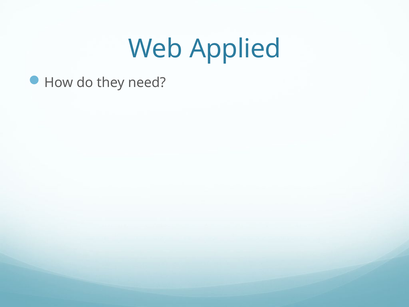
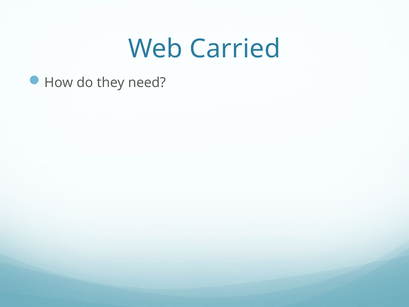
Applied: Applied -> Carried
